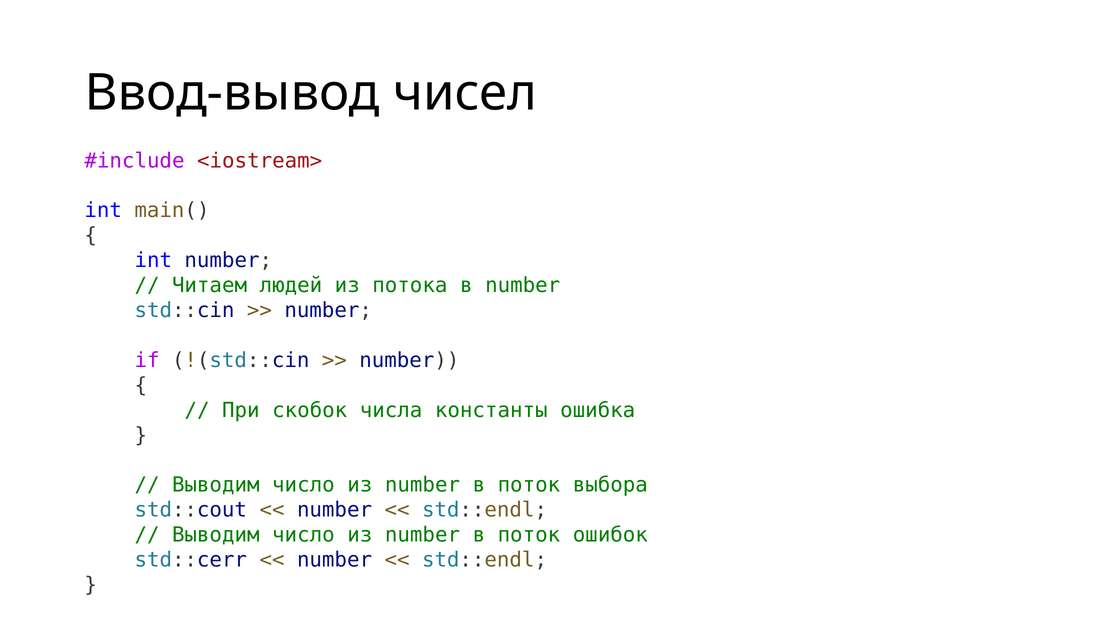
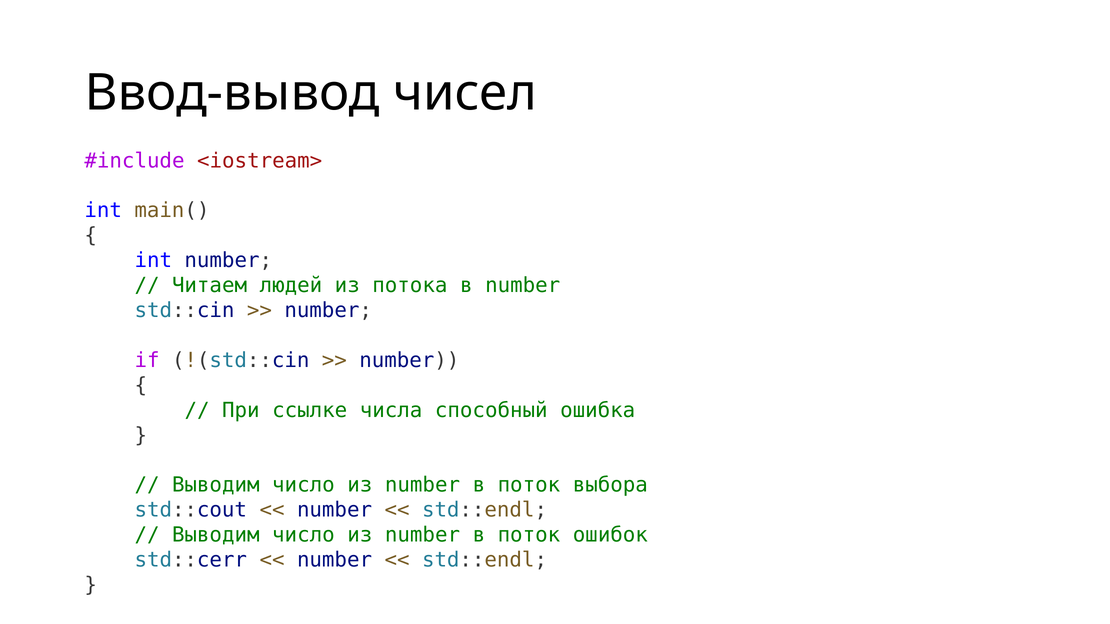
скобок: скобок -> ссылке
константы: константы -> способный
